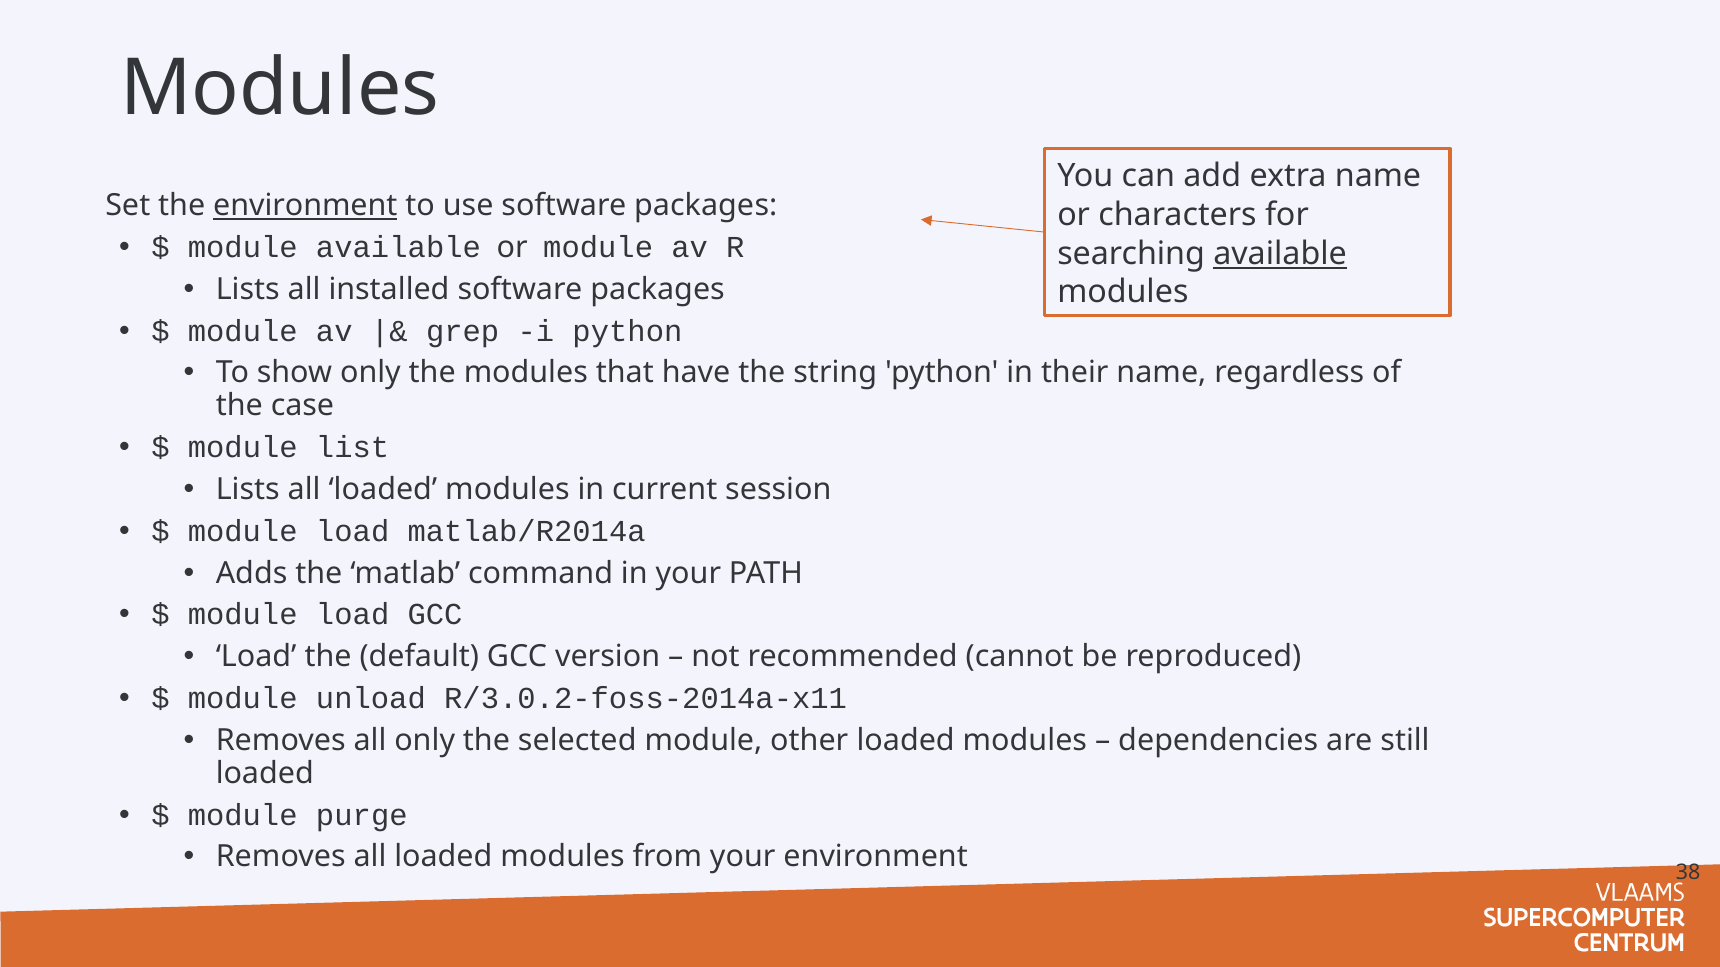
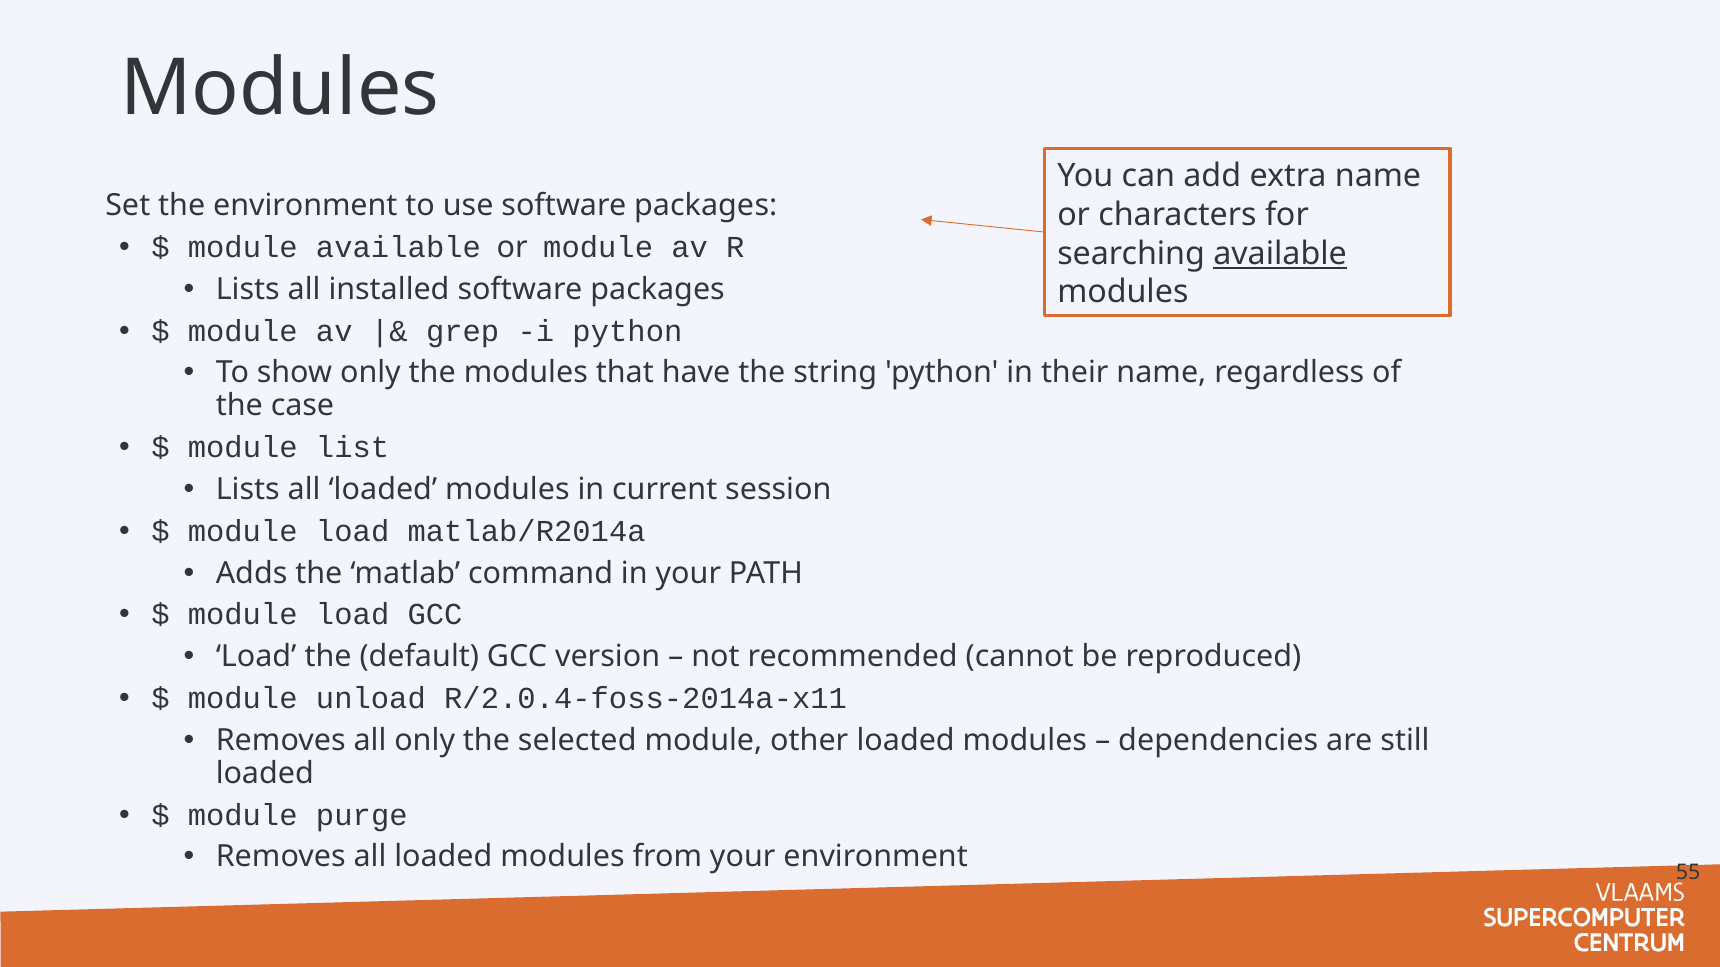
environment at (305, 206) underline: present -> none
R/3.0.2-foss-2014a-x11: R/3.0.2-foss-2014a-x11 -> R/2.0.4-foss-2014a-x11
38: 38 -> 55
